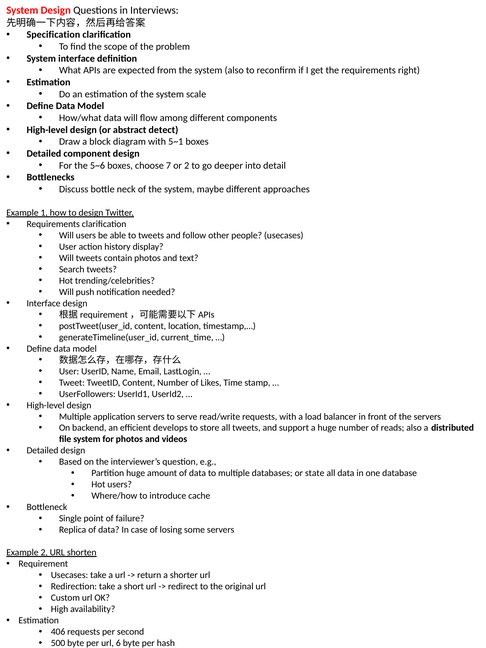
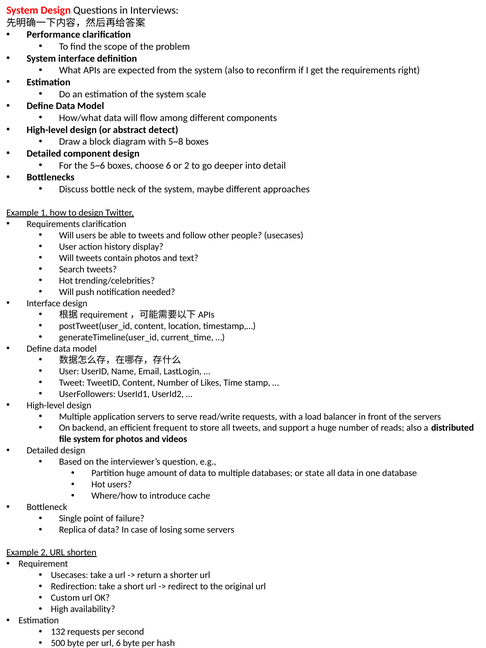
Specification: Specification -> Performance
5~1: 5~1 -> 5~8
choose 7: 7 -> 6
efficient develops: develops -> frequent
406: 406 -> 132
